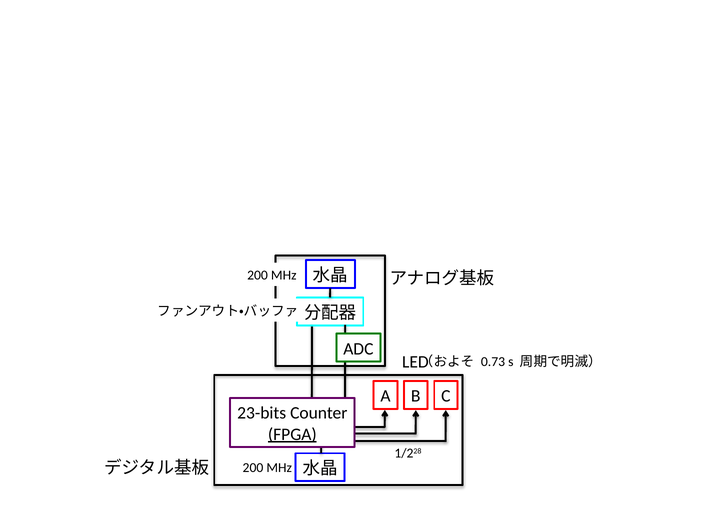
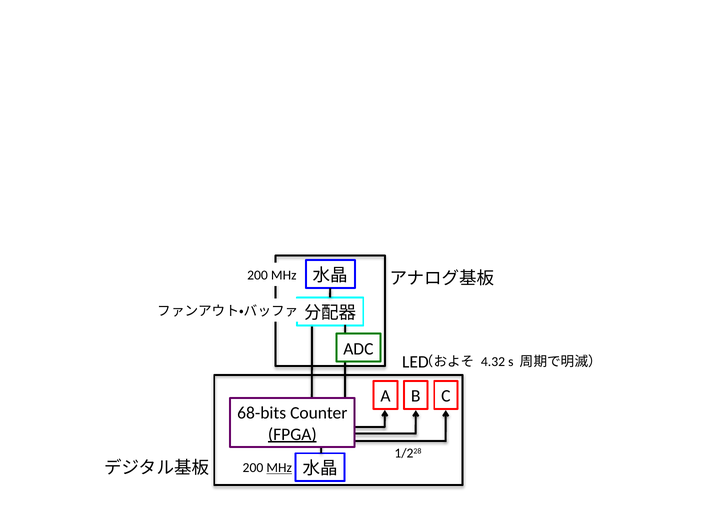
0.73: 0.73 -> 4.32
23-bits: 23-bits -> 68-bits
MHz at (279, 468) underline: none -> present
